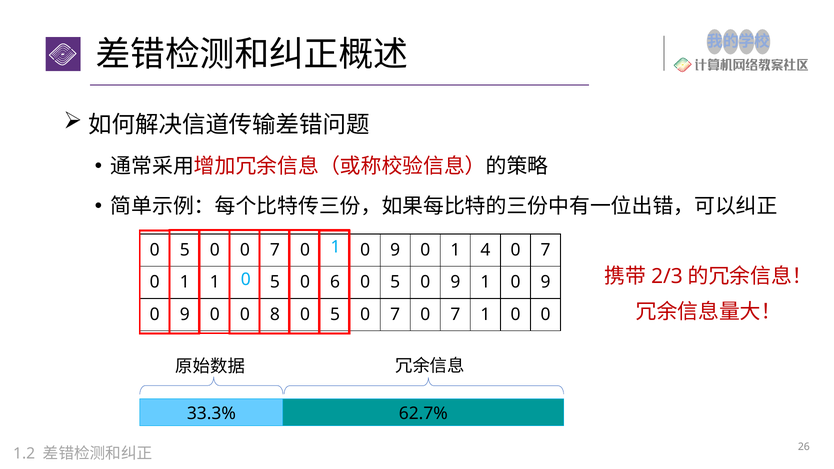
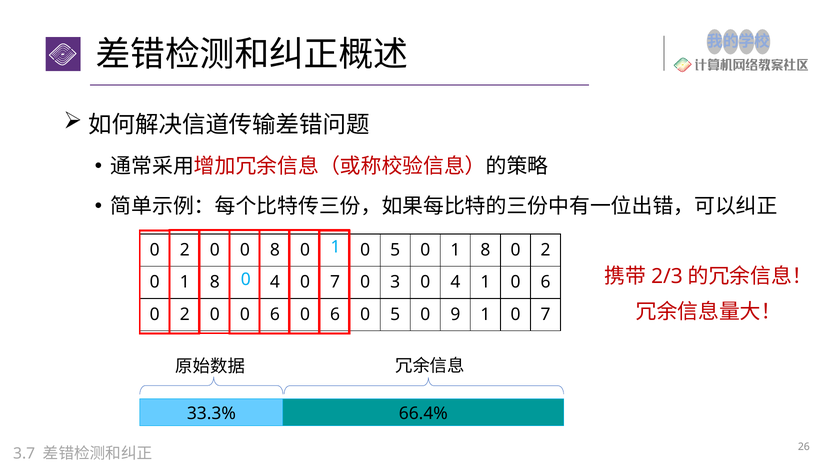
5 at (185, 250): 5 -> 2
0 0 7: 7 -> 8
9 at (395, 250): 9 -> 5
4 at (485, 250): 4 -> 8
7 at (546, 250): 7 -> 2
1 at (215, 282): 1 -> 8
5 at (275, 282): 5 -> 4
6 at (335, 282): 6 -> 7
5 at (395, 282): 5 -> 3
9 at (455, 282): 9 -> 4
1 0 9: 9 -> 6
9 at (185, 315): 9 -> 2
0 0 8: 8 -> 6
5 at (335, 315): 5 -> 6
7 at (395, 315): 7 -> 5
7 at (455, 315): 7 -> 9
1 0 0: 0 -> 7
62.7%: 62.7% -> 66.4%
1.2: 1.2 -> 3.7
